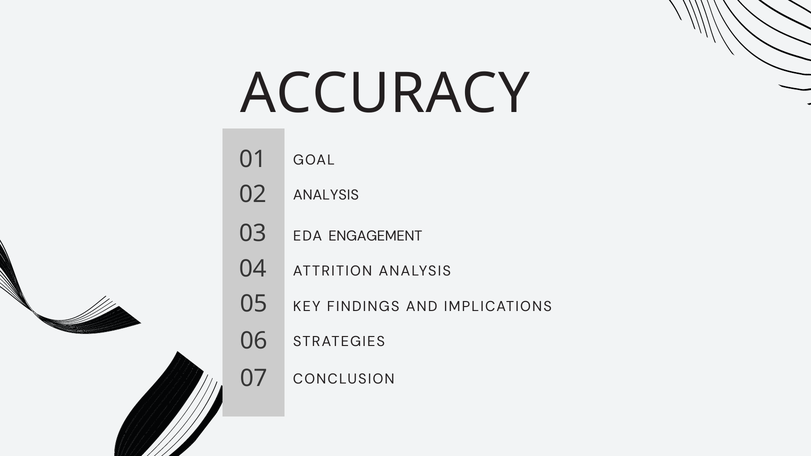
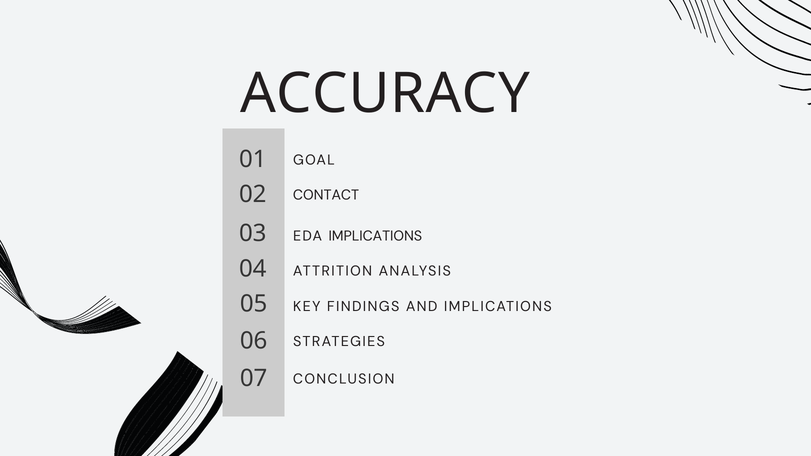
ANALYSIS at (326, 195): ANALYSIS -> CONTACT
EDA ENGAGEMENT: ENGAGEMENT -> IMPLICATIONS
